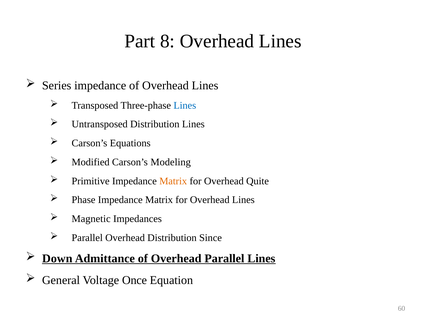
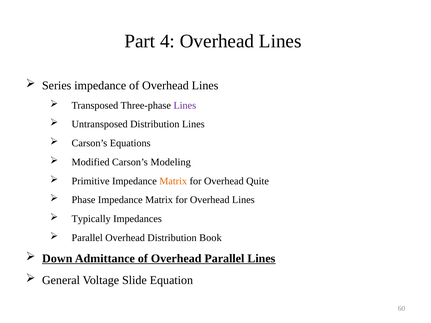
8: 8 -> 4
Lines at (185, 105) colour: blue -> purple
Magnetic: Magnetic -> Typically
Since: Since -> Book
Once: Once -> Slide
